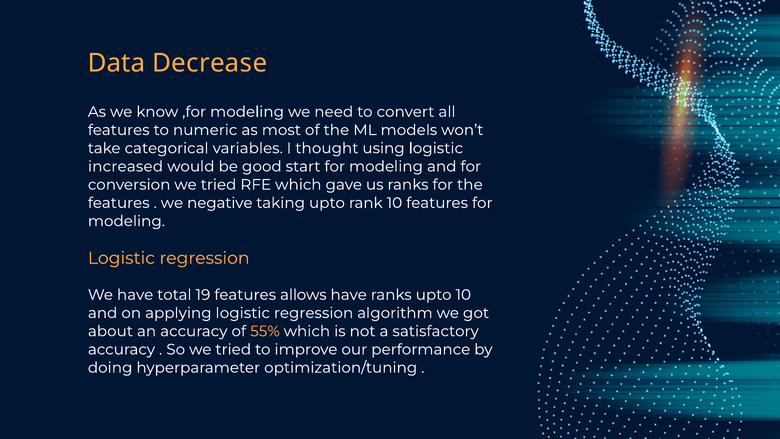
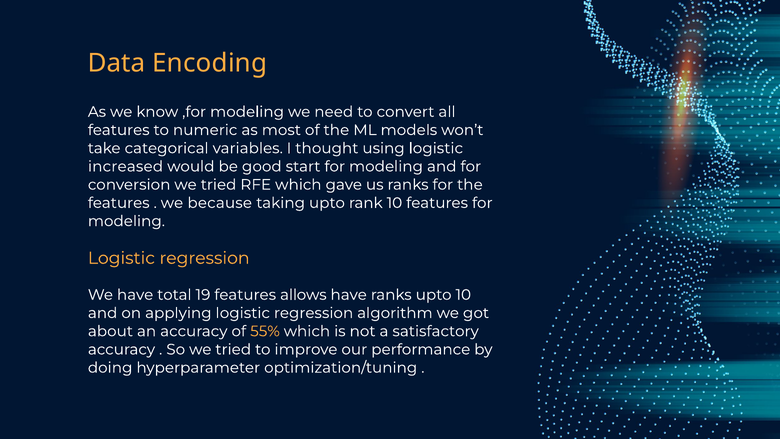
Decrease: Decrease -> Encoding
negative: negative -> because
